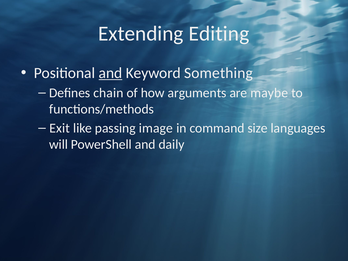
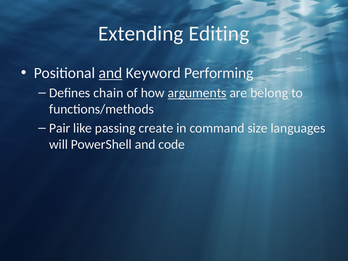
Something: Something -> Performing
arguments underline: none -> present
maybe: maybe -> belong
Exit: Exit -> Pair
image: image -> create
daily: daily -> code
